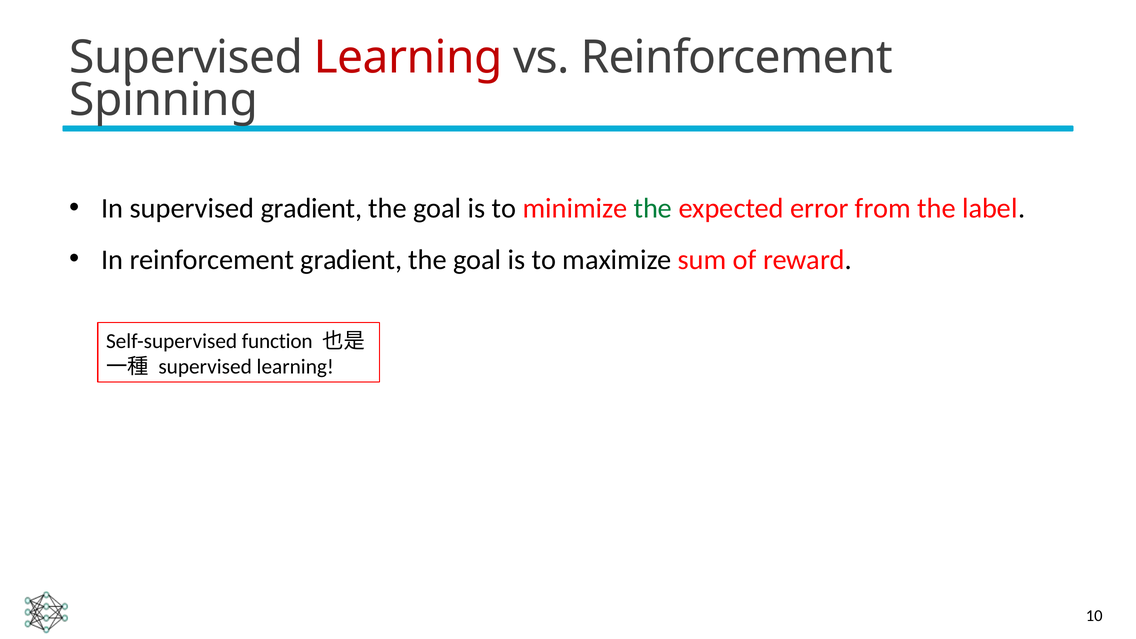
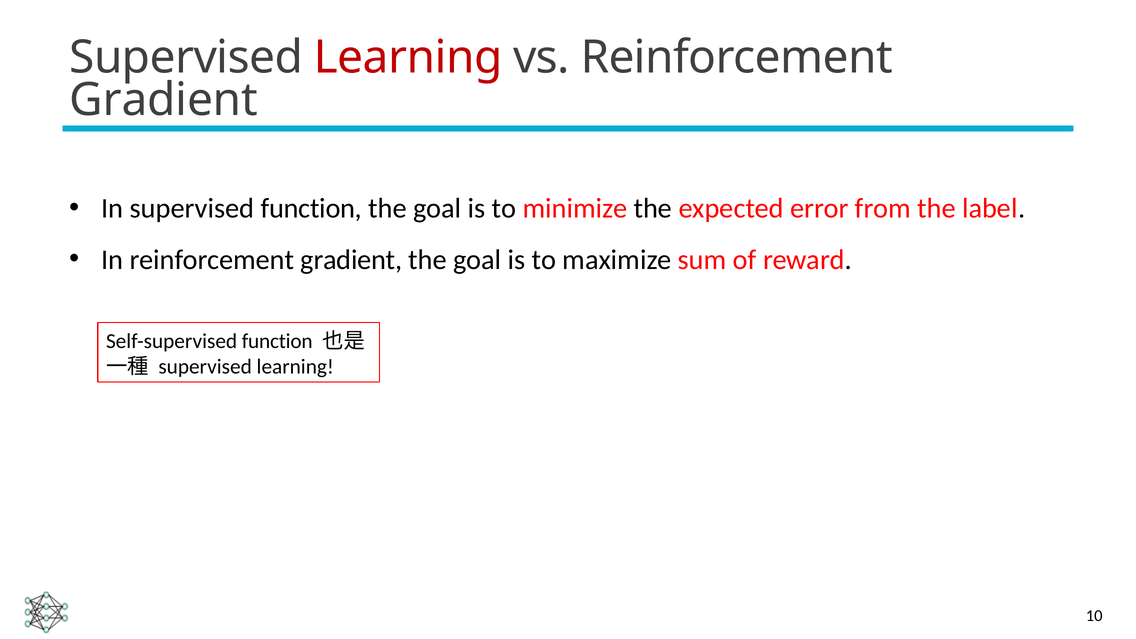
Spinning at (164, 100): Spinning -> Gradient
supervised gradient: gradient -> function
the at (653, 209) colour: green -> black
